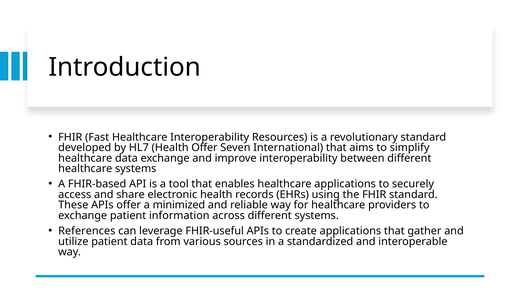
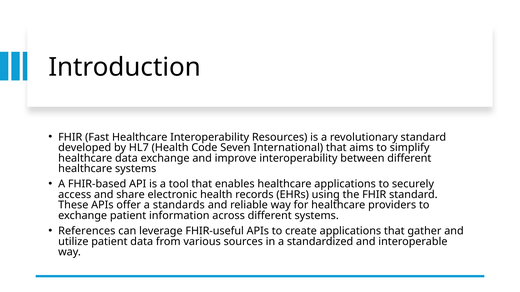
Health Offer: Offer -> Code
minimized: minimized -> standards
